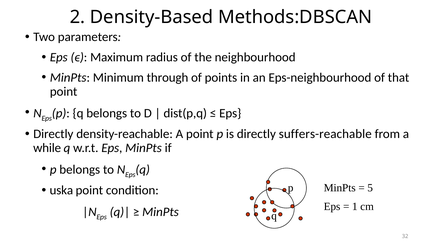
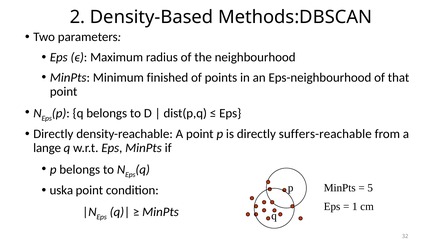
through: through -> finished
while: while -> lange
